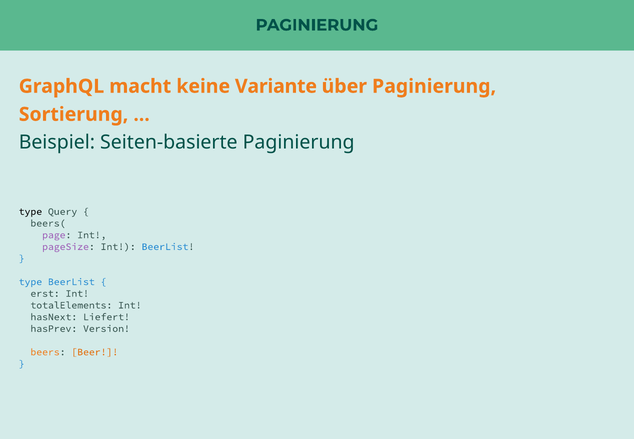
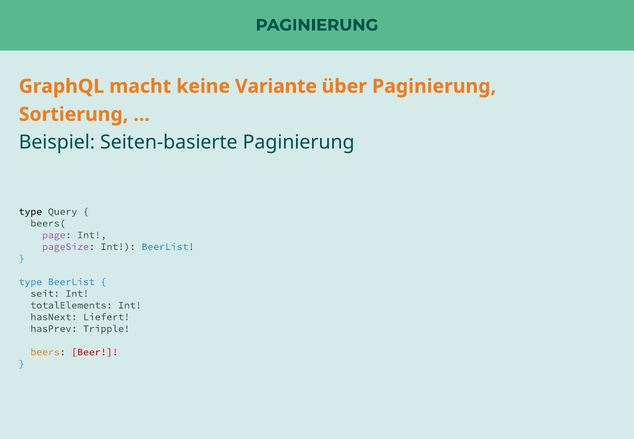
erst: erst -> seit
Version: Version -> Tripple
Beer colour: orange -> red
